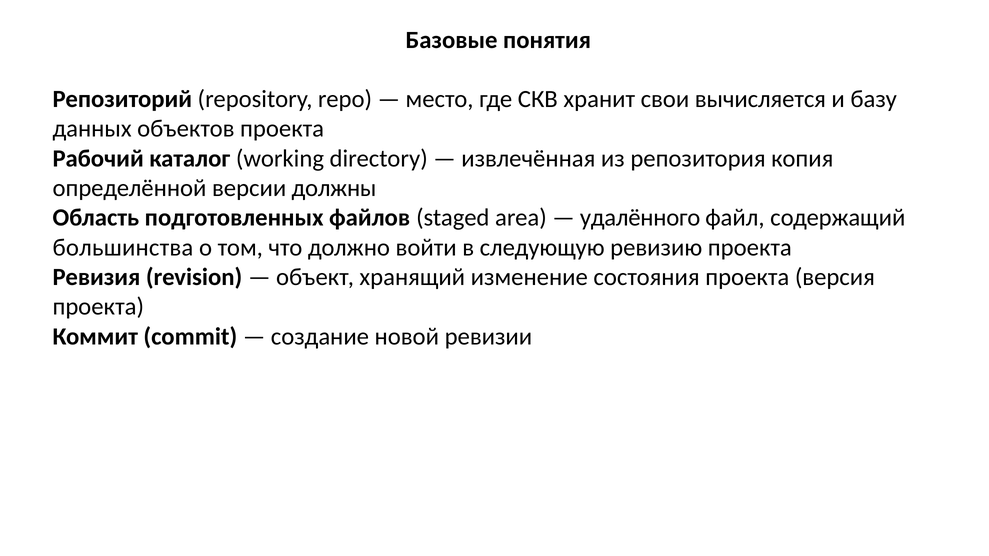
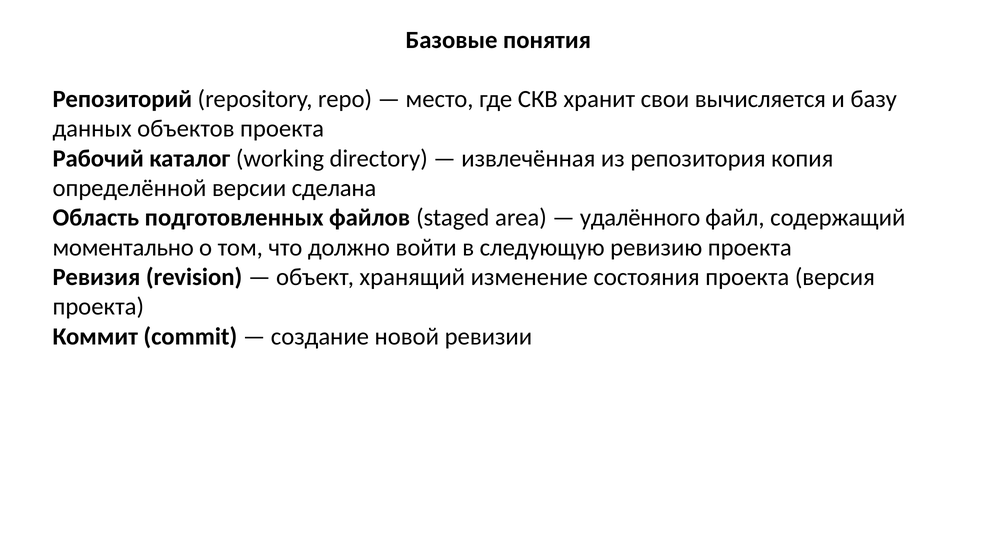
должны: должны -> сделана
большинства: большинства -> моментально
